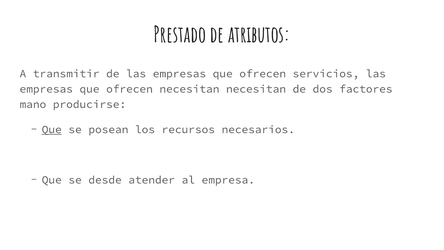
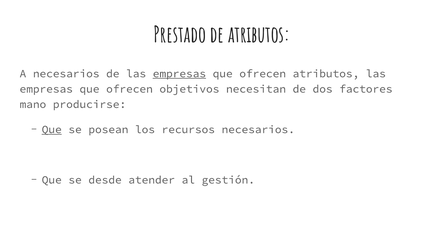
A transmitir: transmitir -> necesarios
empresas at (179, 74) underline: none -> present
ofrecen servicios: servicios -> atributos
ofrecen necesitan: necesitan -> objetivos
empresa: empresa -> gestión
